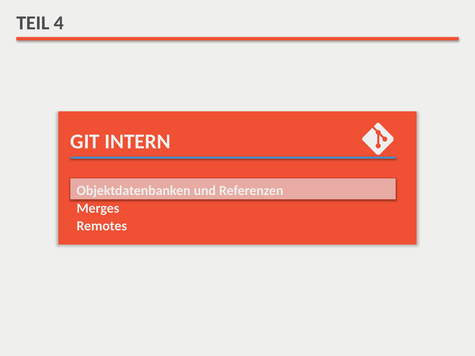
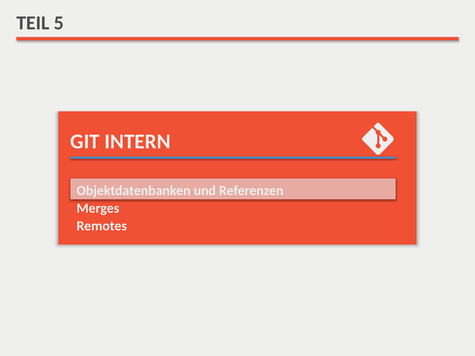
4: 4 -> 5
